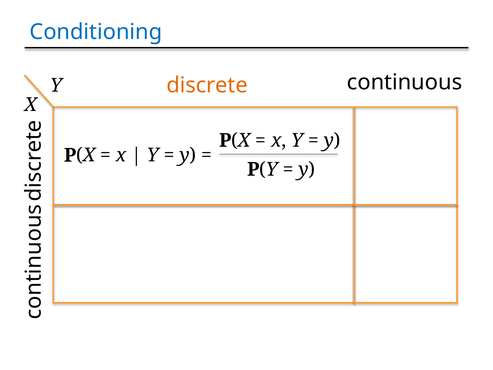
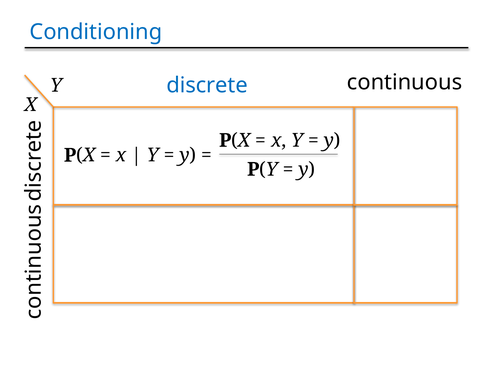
discrete colour: orange -> blue
